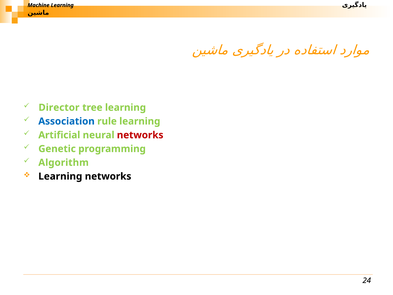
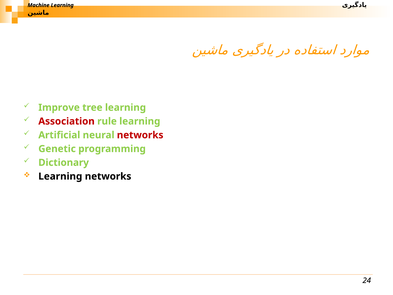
Director: Director -> Improve
Association colour: blue -> red
Algorithm: Algorithm -> Dictionary
